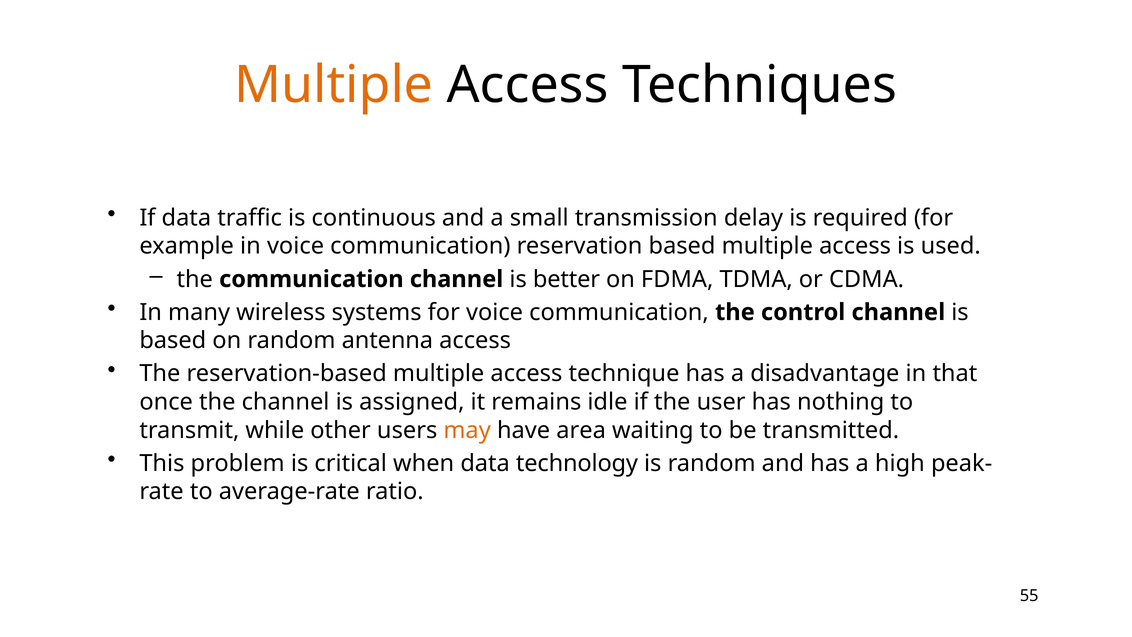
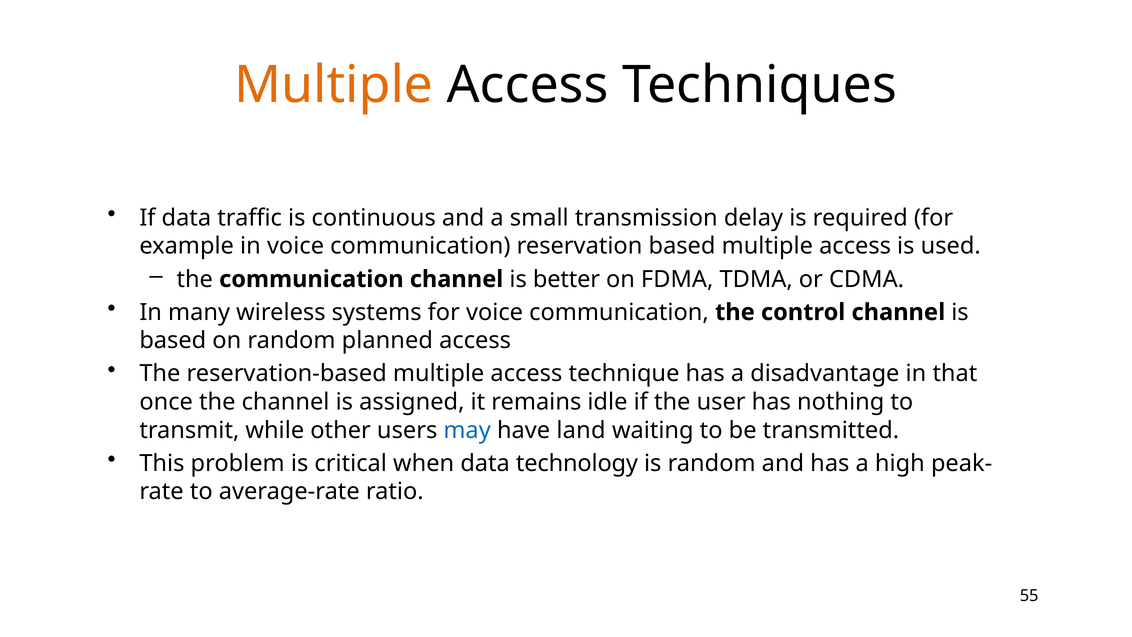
antenna: antenna -> planned
may colour: orange -> blue
area: area -> land
